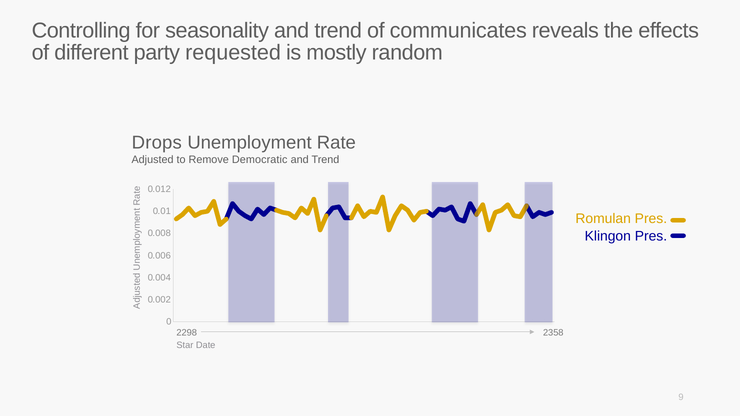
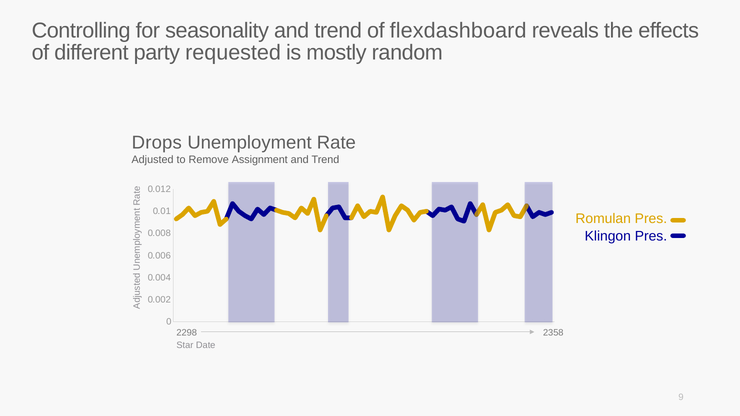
communicates: communicates -> flexdashboard
Democratic: Democratic -> Assignment
